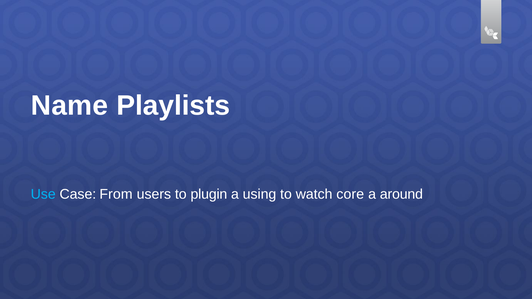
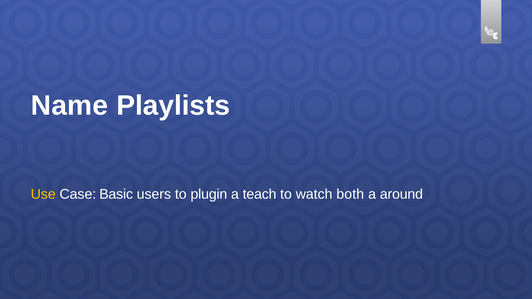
Use colour: light blue -> yellow
From: From -> Basic
using: using -> teach
core: core -> both
